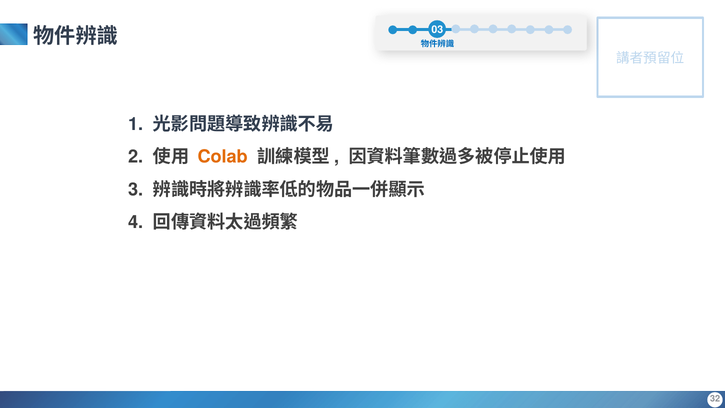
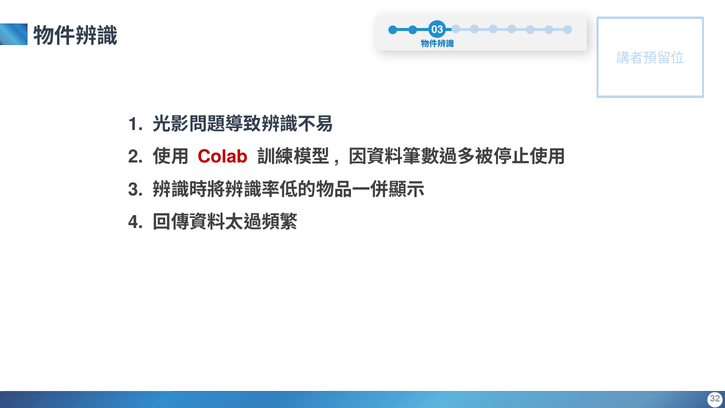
Colab colour: orange -> red
